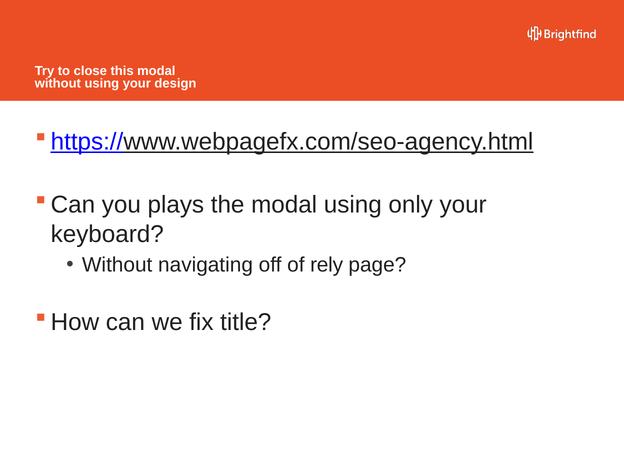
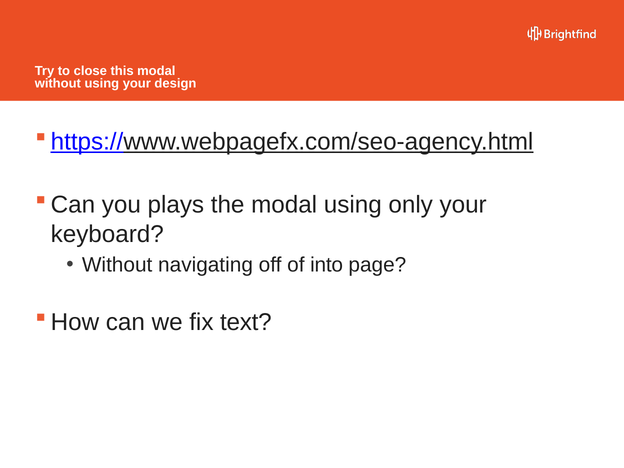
rely: rely -> into
title: title -> text
